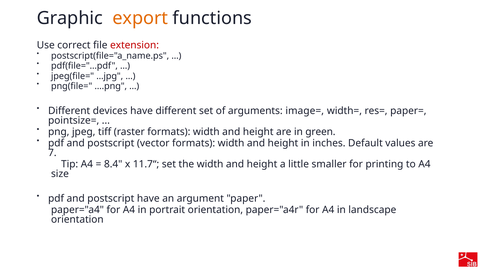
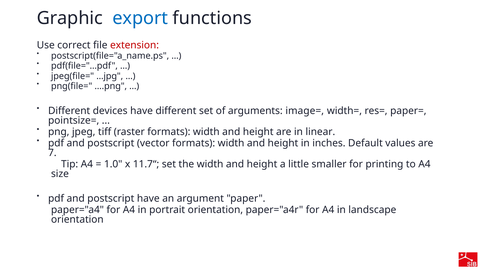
export colour: orange -> blue
green: green -> linear
8.4: 8.4 -> 1.0
